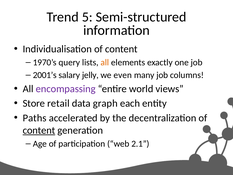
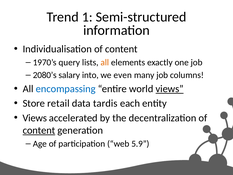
5: 5 -> 1
2001’s: 2001’s -> 2080’s
jelly: jelly -> into
encompassing colour: purple -> blue
views at (170, 89) underline: none -> present
graph: graph -> tardis
Paths at (35, 118): Paths -> Views
2.1: 2.1 -> 5.9
